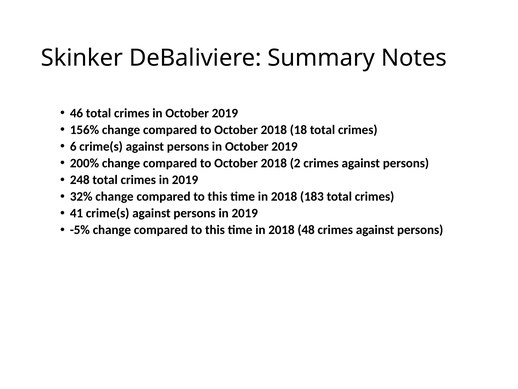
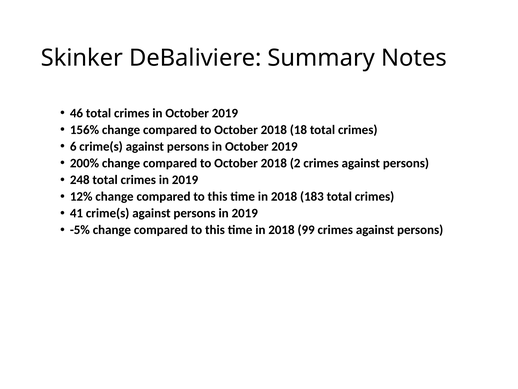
32%: 32% -> 12%
48: 48 -> 99
